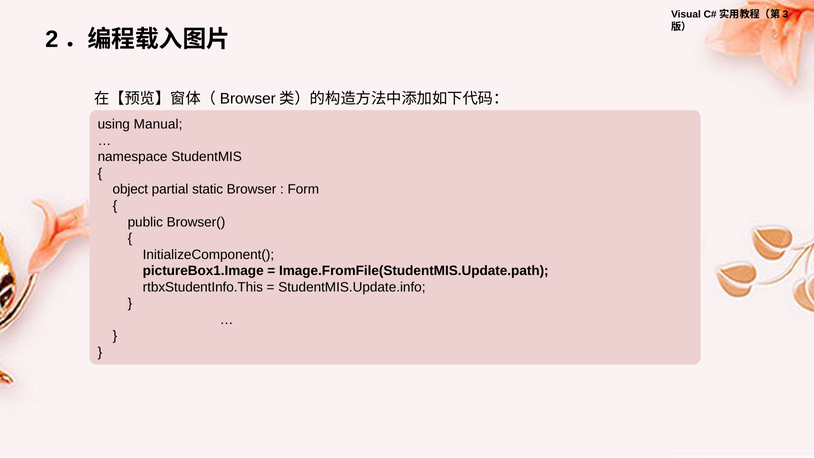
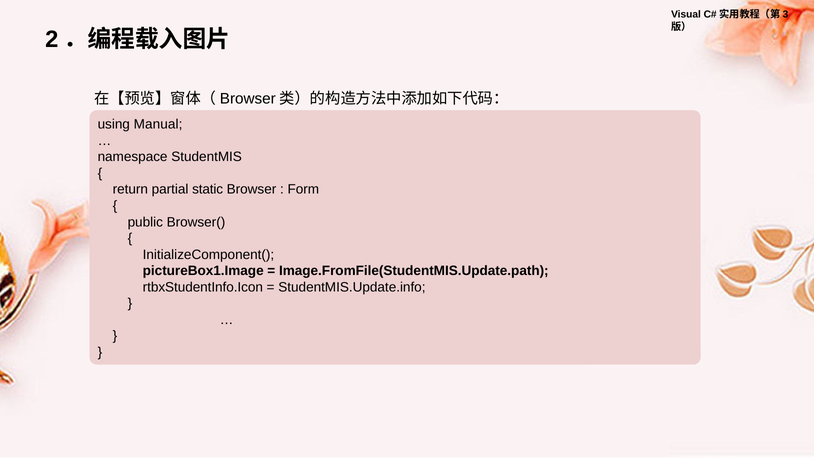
object: object -> return
rtbxStudentInfo.This: rtbxStudentInfo.This -> rtbxStudentInfo.Icon
